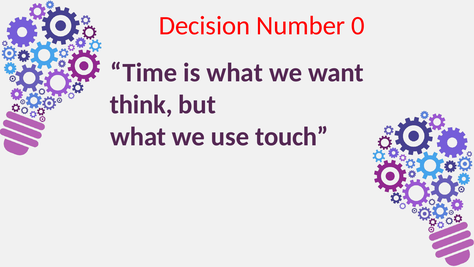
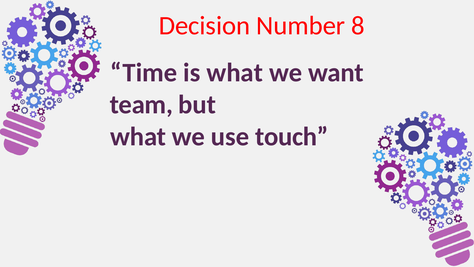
0: 0 -> 8
think: think -> team
